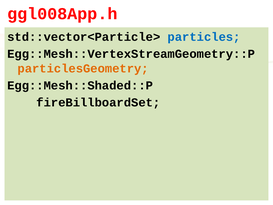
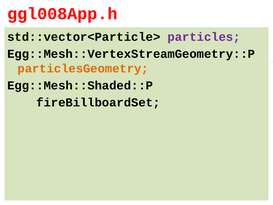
particles colour: blue -> purple
